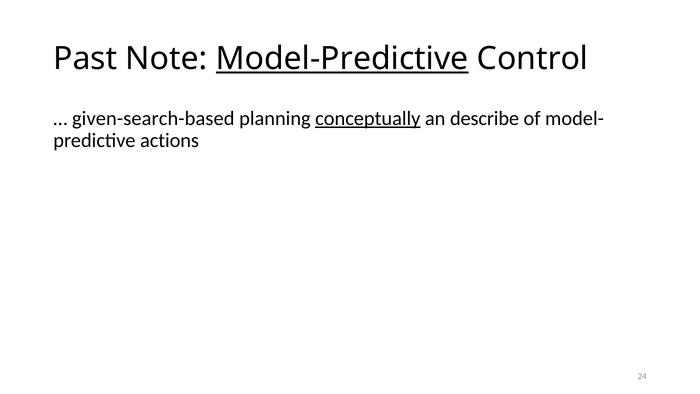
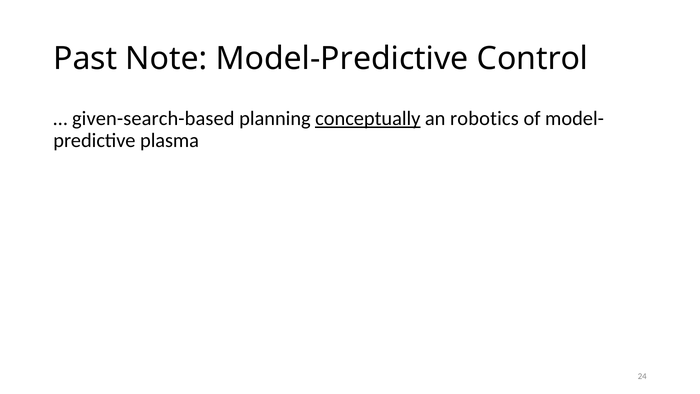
Model-Predictive underline: present -> none
describe: describe -> robotics
actions: actions -> plasma
